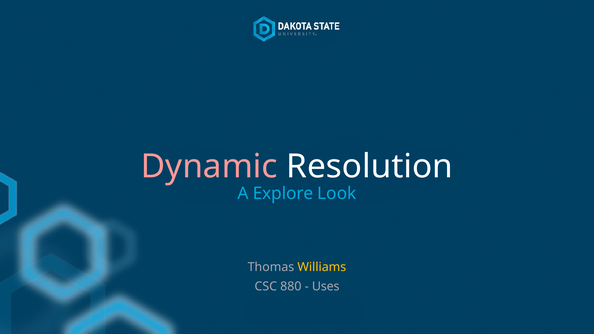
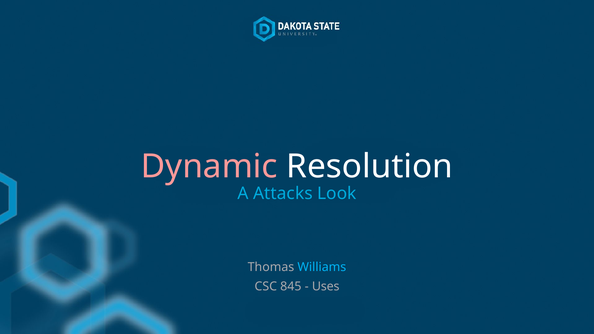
Explore: Explore -> Attacks
Williams colour: yellow -> light blue
880: 880 -> 845
